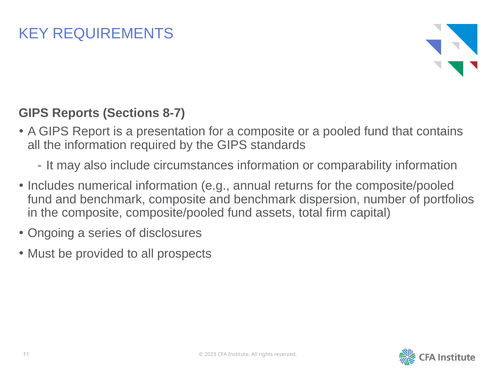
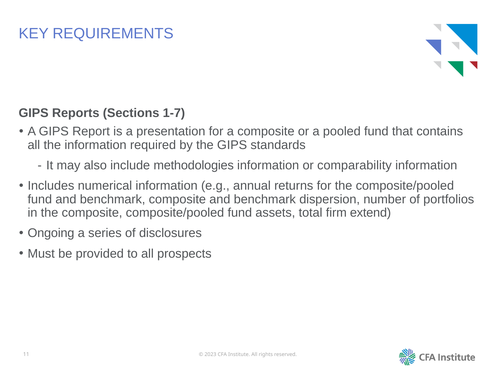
8-7: 8-7 -> 1-7
circumstances: circumstances -> methodologies
capital: capital -> extend
